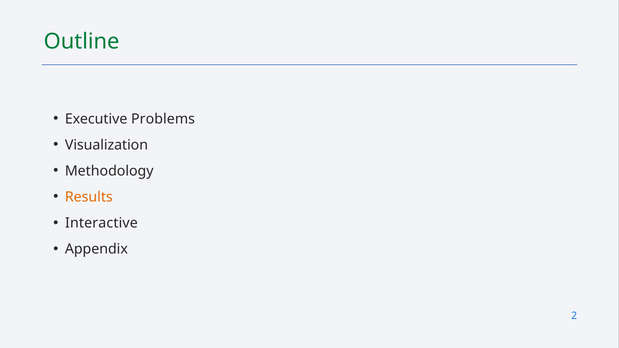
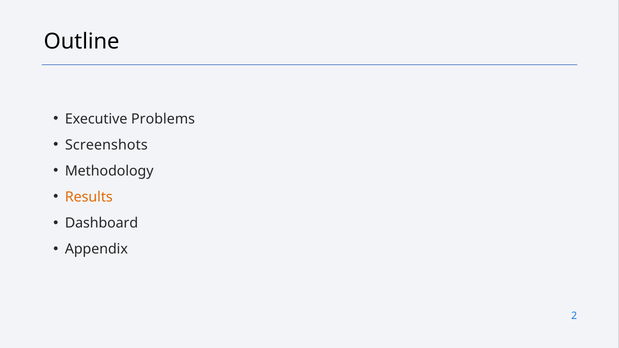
Outline colour: green -> black
Visualization: Visualization -> Screenshots
Interactive: Interactive -> Dashboard
